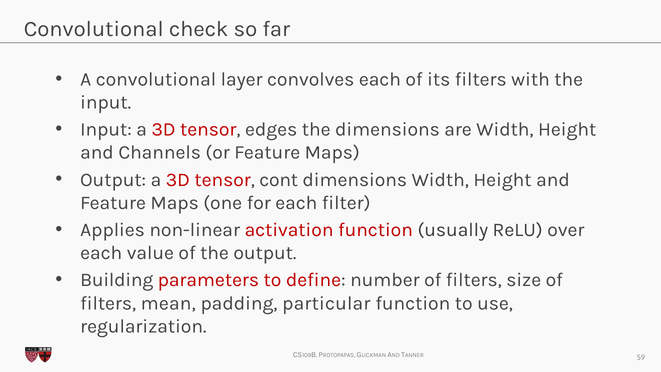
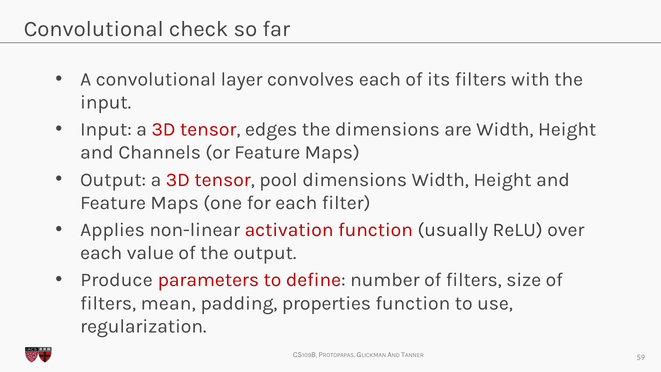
cont: cont -> pool
Building: Building -> Produce
particular: particular -> properties
